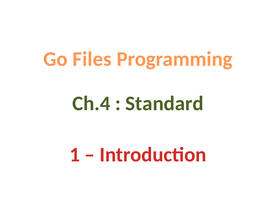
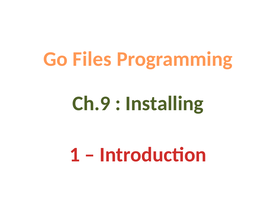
Ch.4: Ch.4 -> Ch.9
Standard: Standard -> Installing
